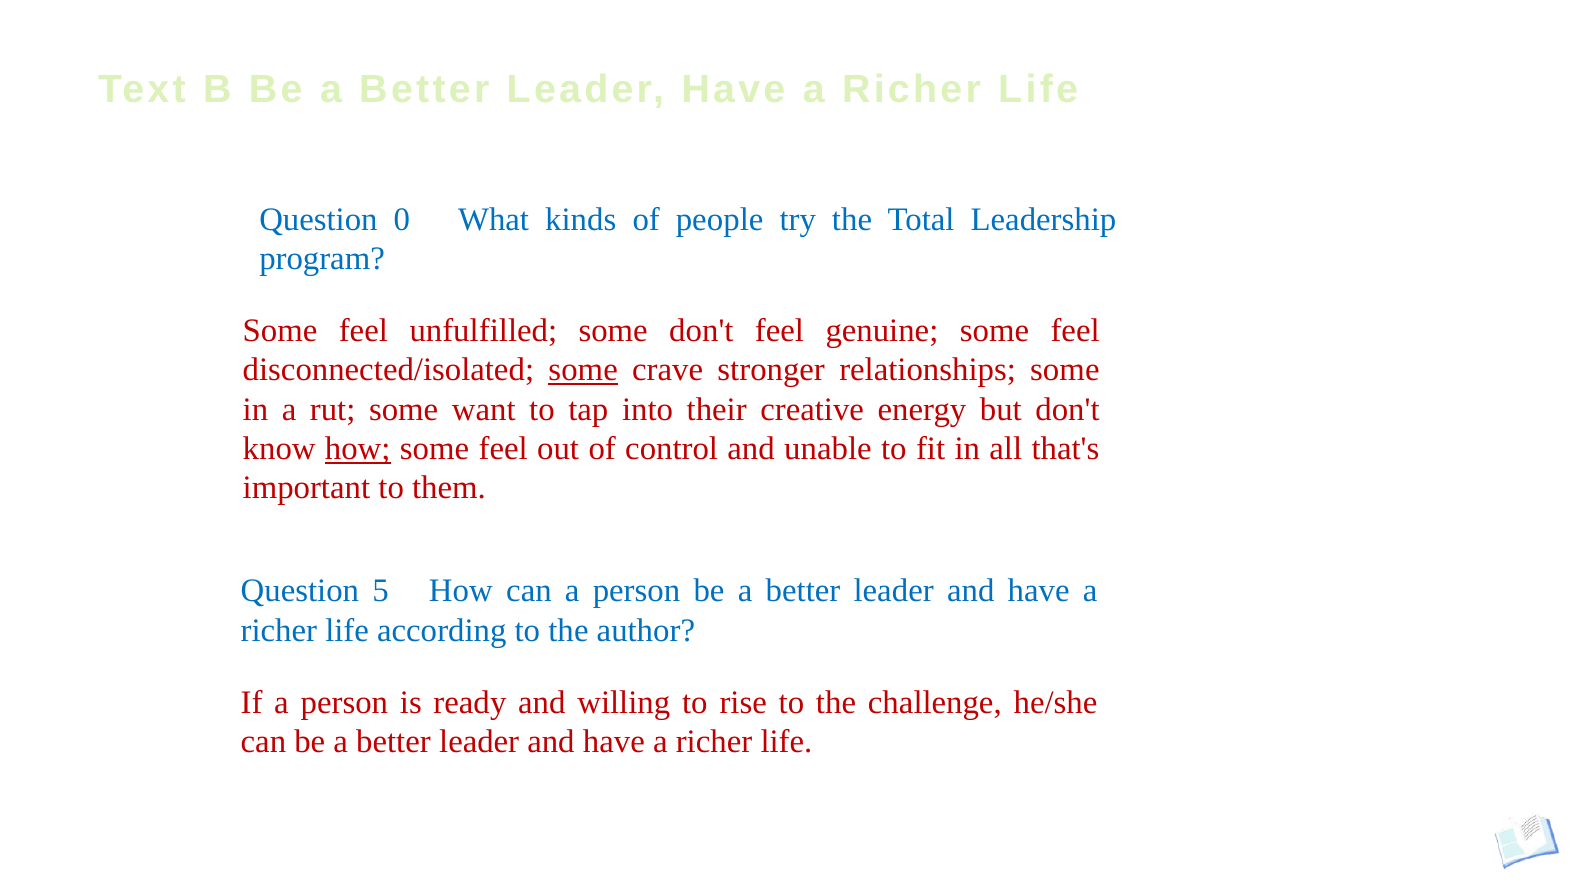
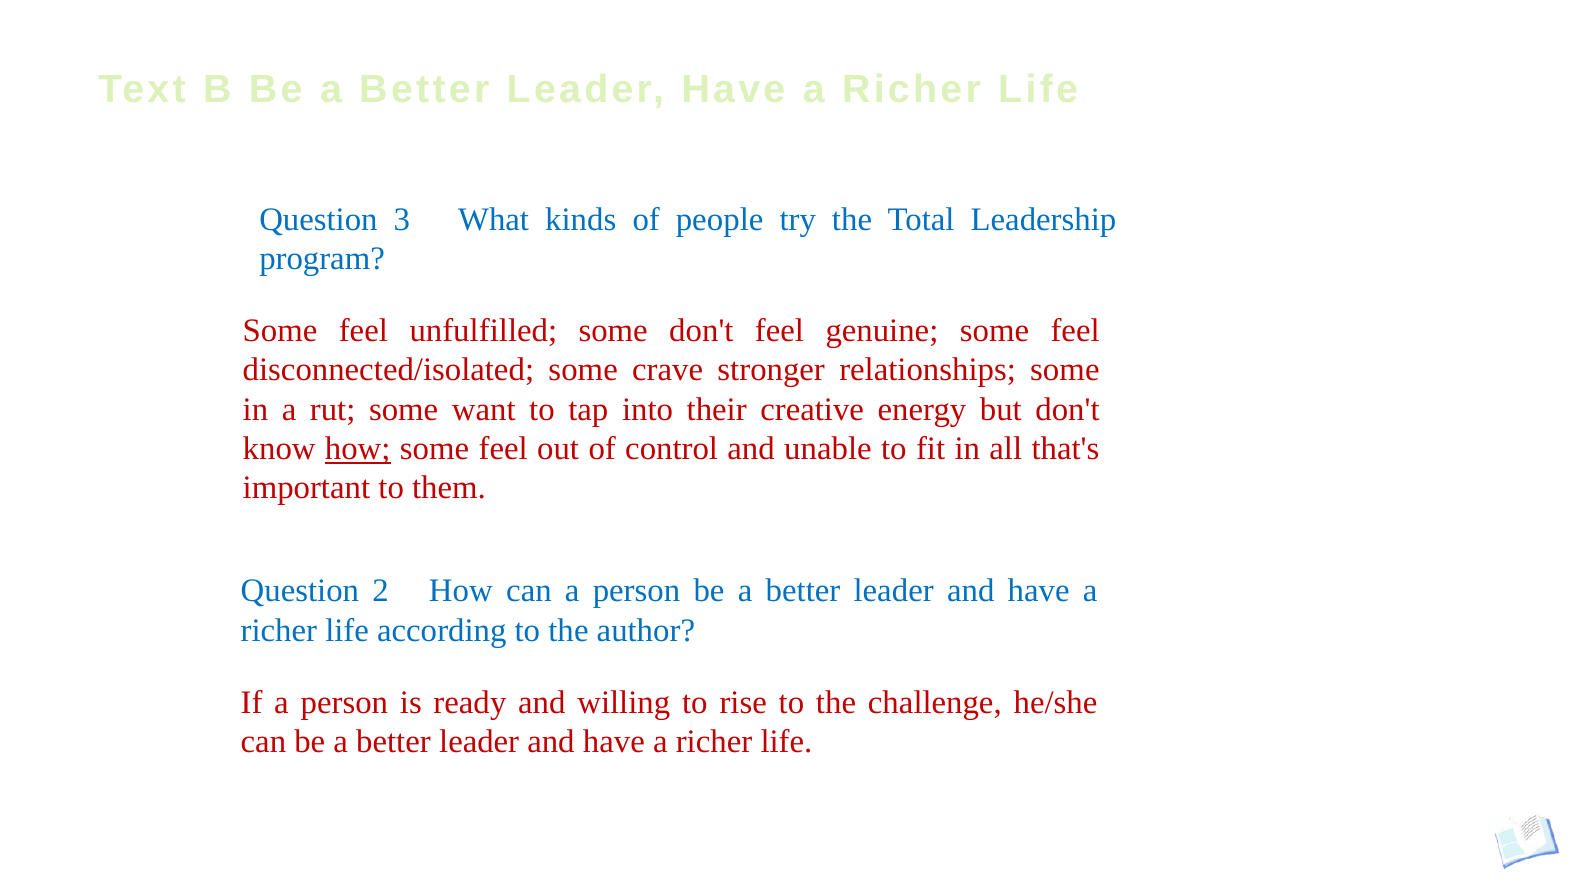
0: 0 -> 3
some at (583, 370) underline: present -> none
5: 5 -> 2
